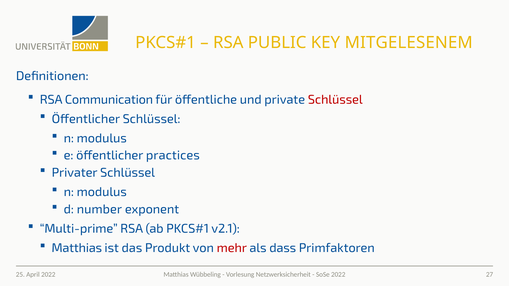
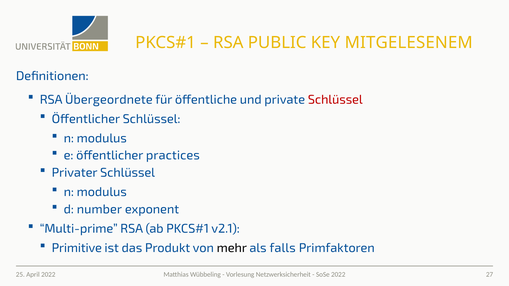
Communication: Communication -> Übergeordnete
Matthias at (77, 248): Matthias -> Primitive
mehr colour: red -> black
dass: dass -> falls
